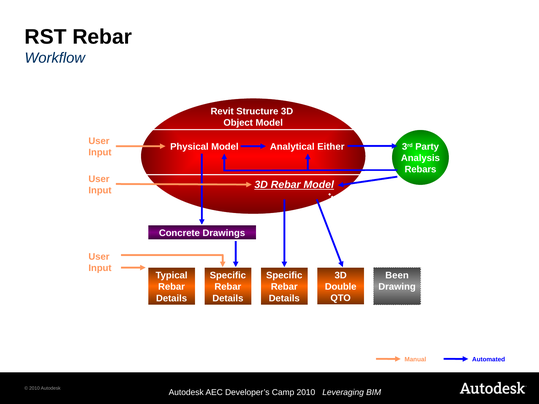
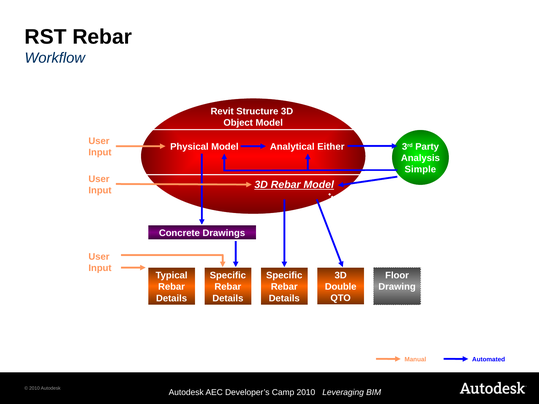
Rebars: Rebars -> Simple
Been: Been -> Floor
